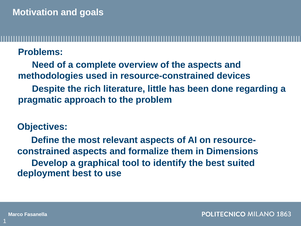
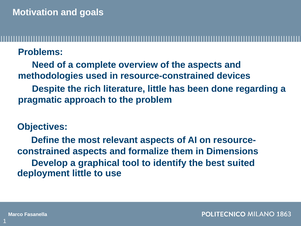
deployment best: best -> little
